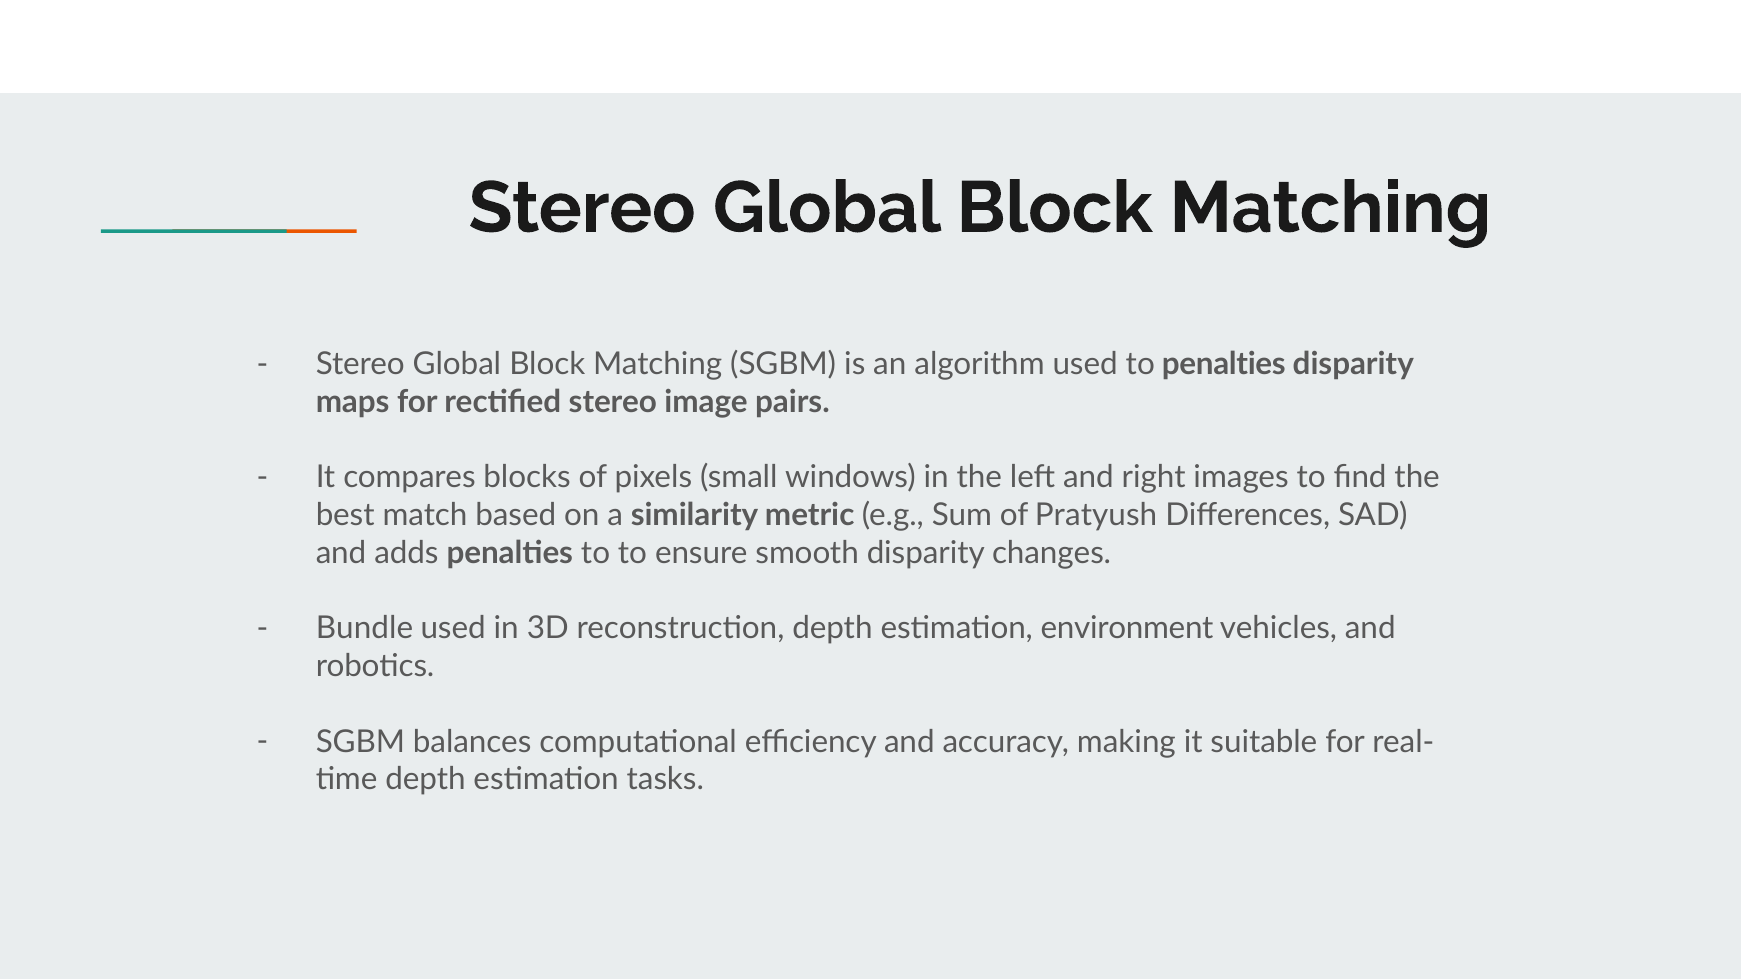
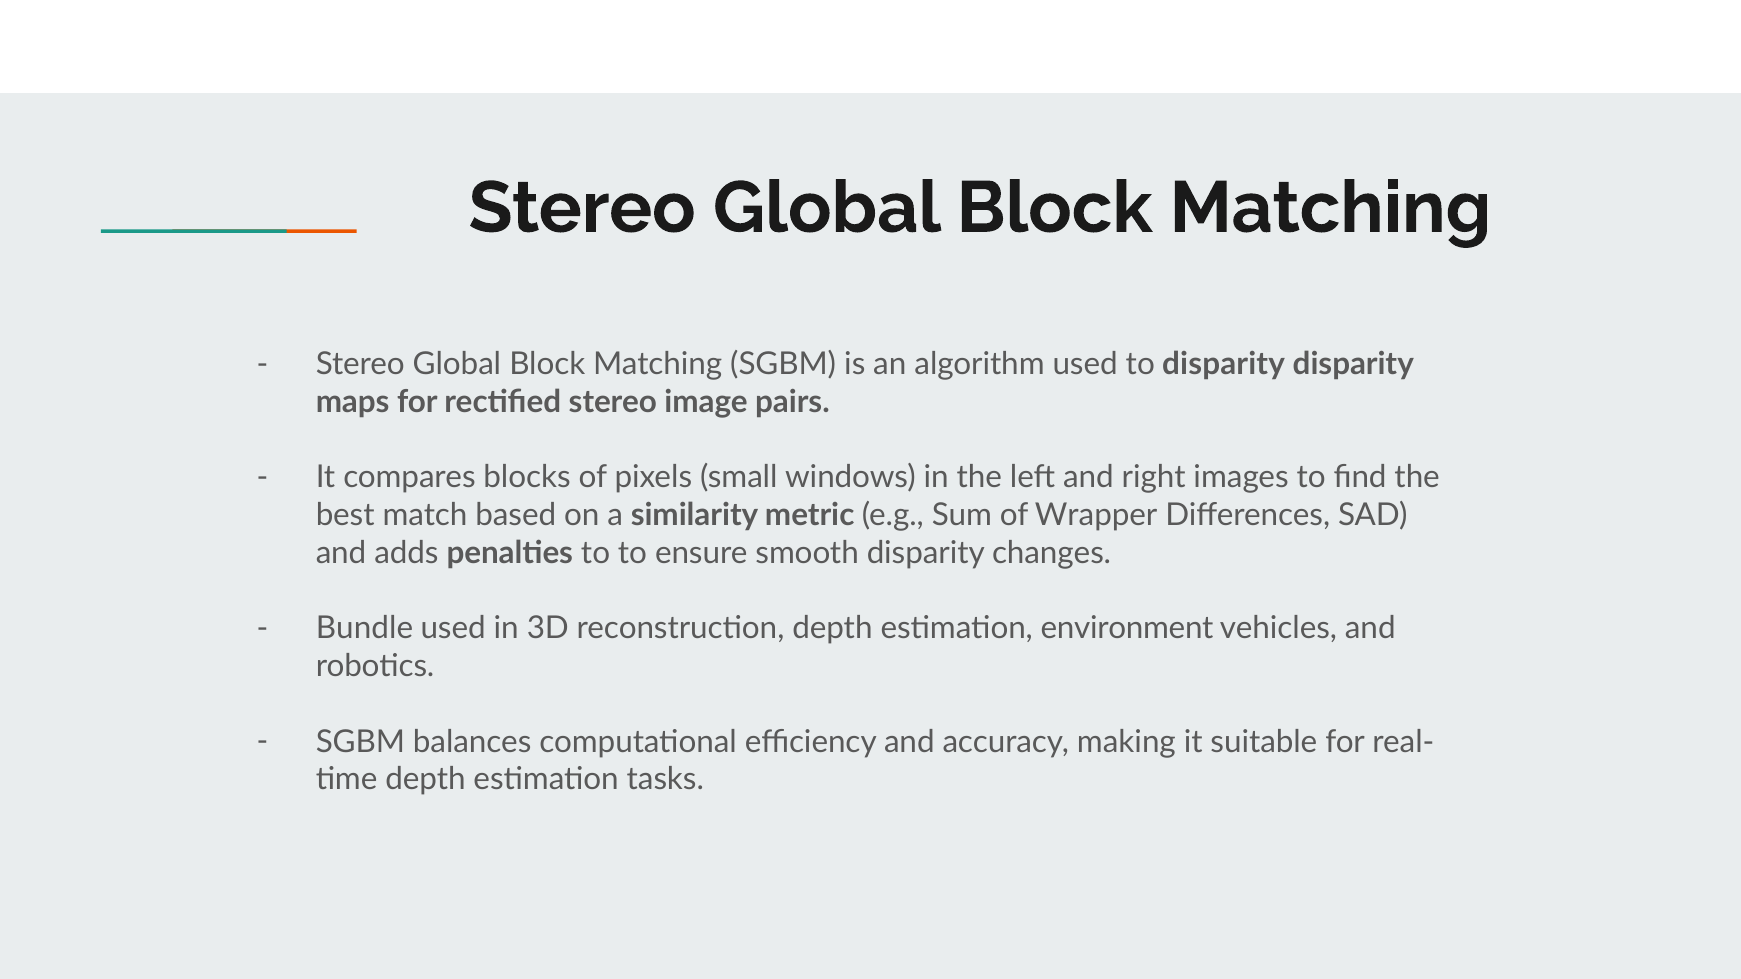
to penalties: penalties -> disparity
Pratyush: Pratyush -> Wrapper
